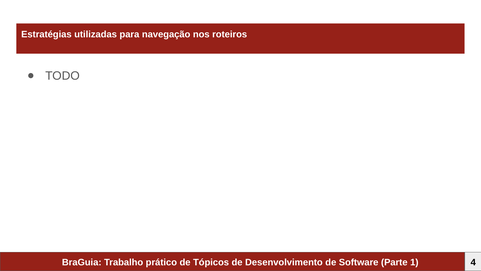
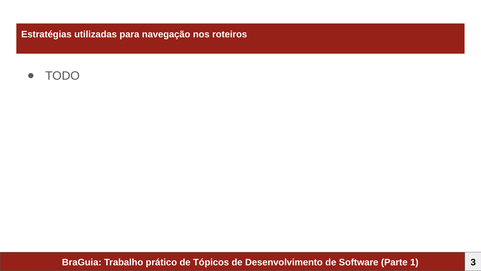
4: 4 -> 3
